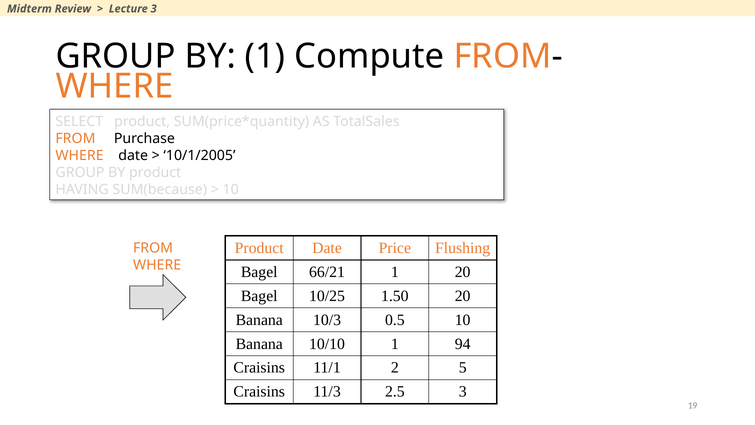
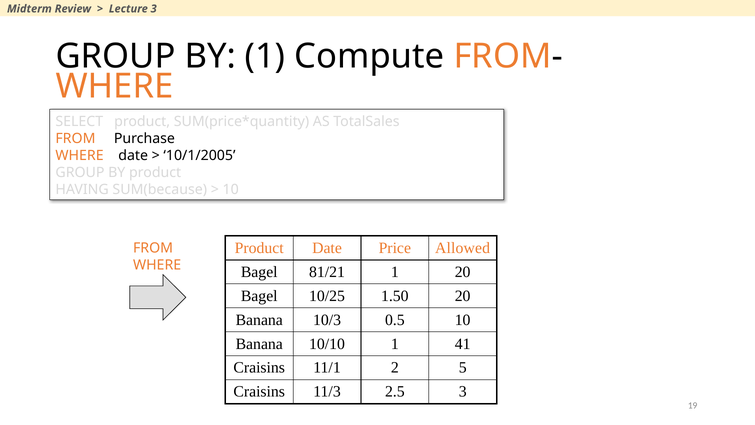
Flushing: Flushing -> Allowed
66/21: 66/21 -> 81/21
94: 94 -> 41
